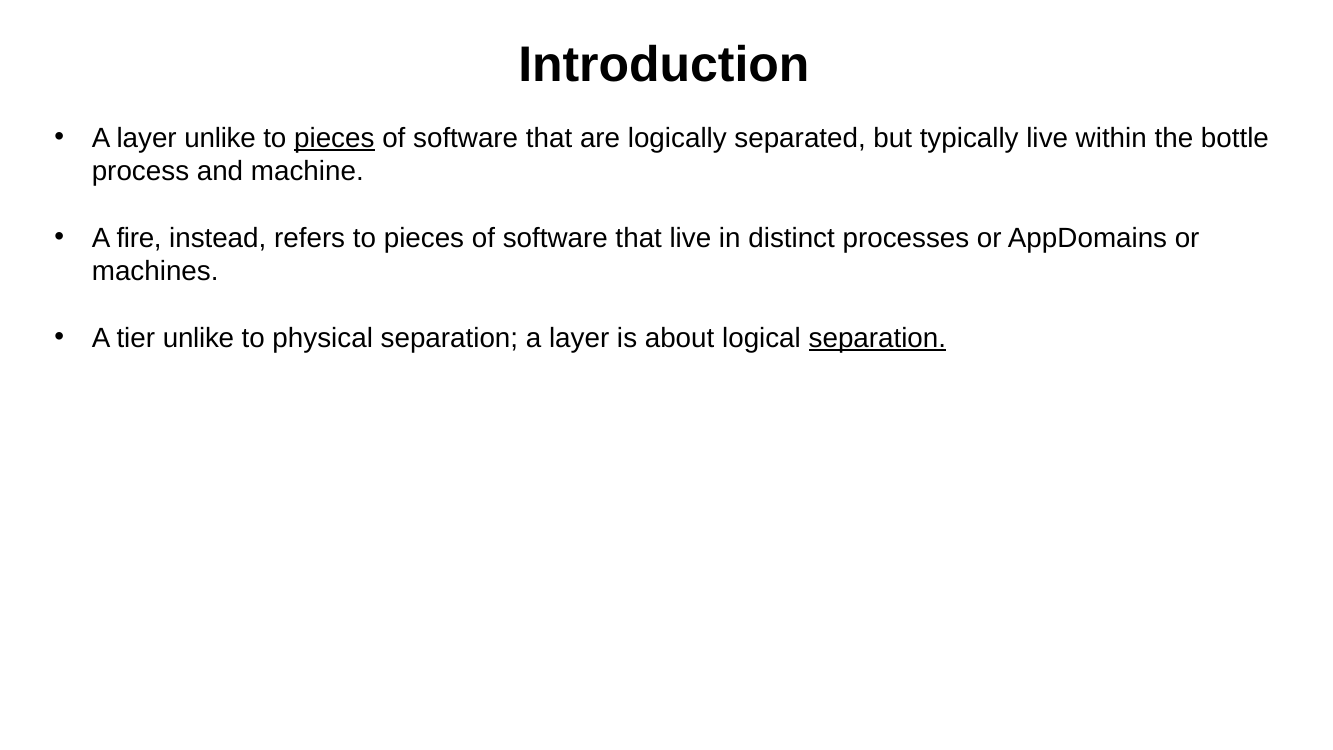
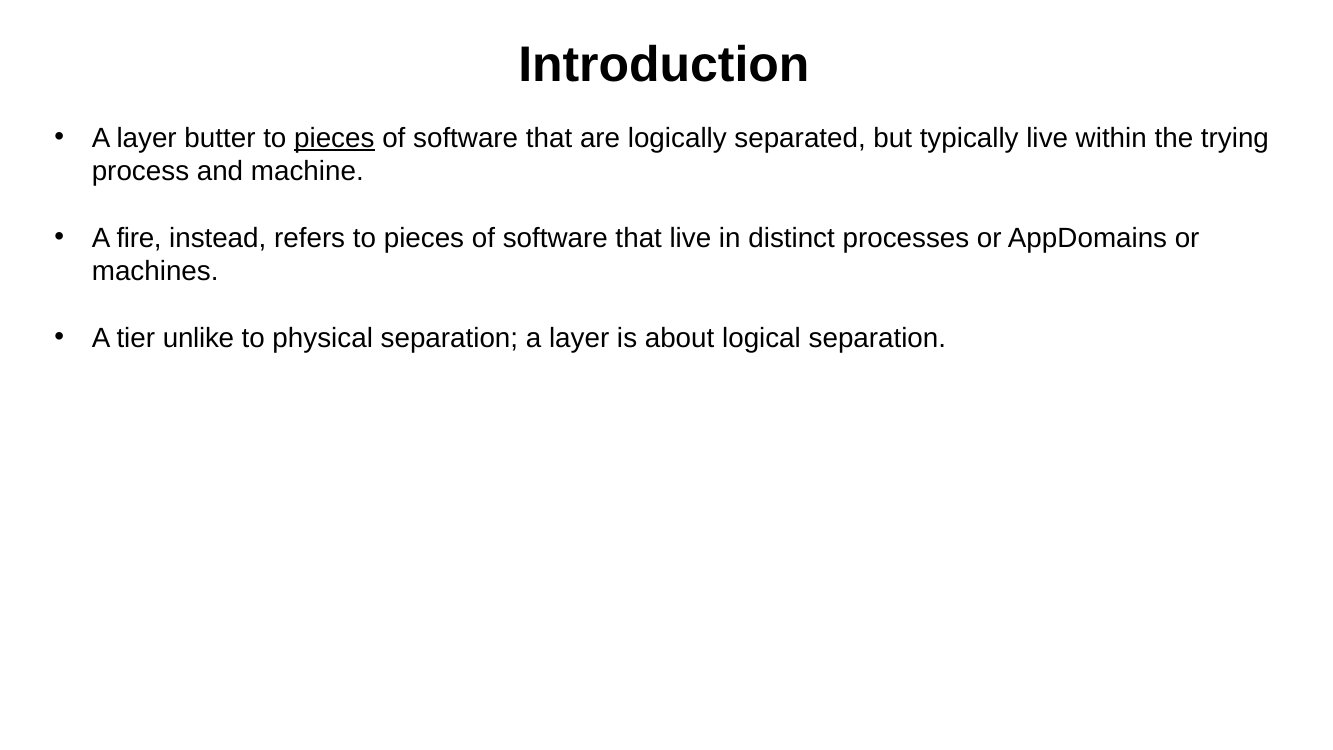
layer unlike: unlike -> butter
bottle: bottle -> trying
separation at (877, 338) underline: present -> none
